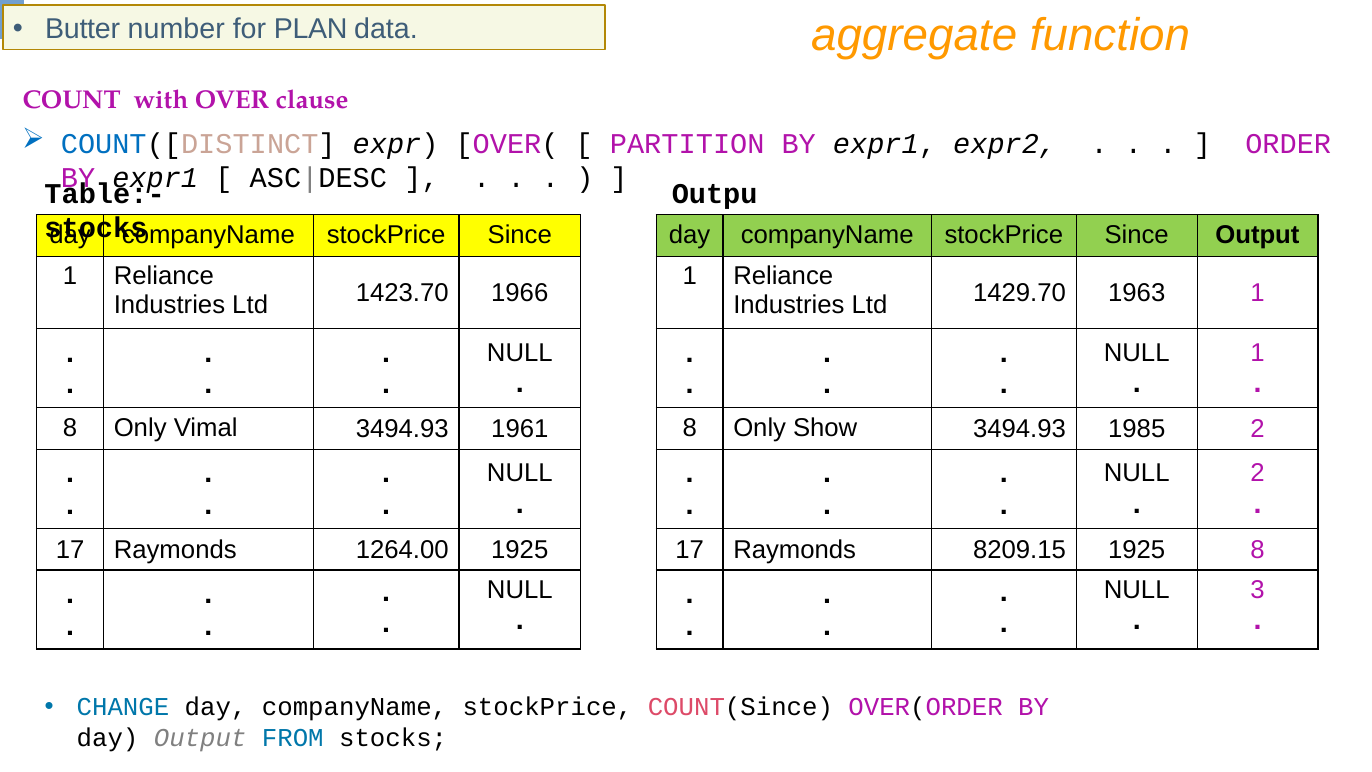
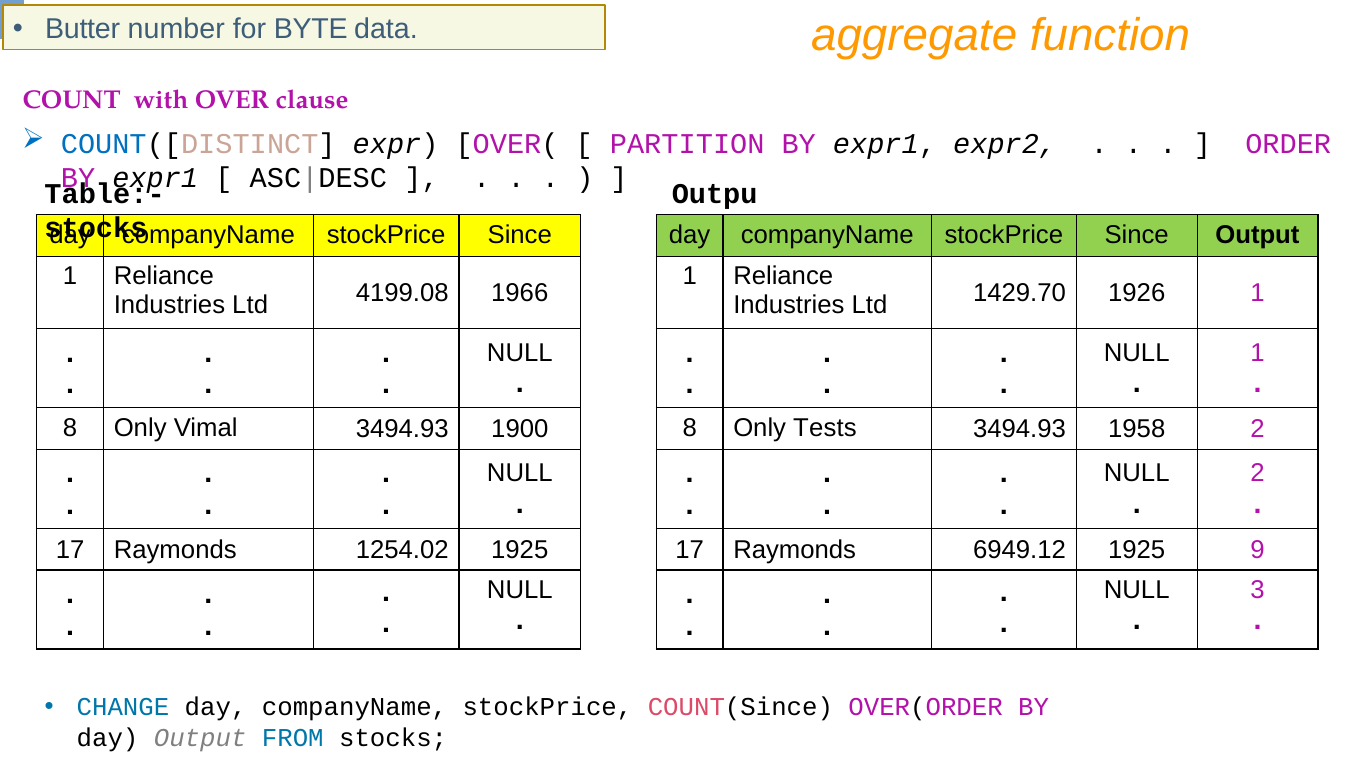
PLAN: PLAN -> BYTE
1423.70: 1423.70 -> 4199.08
1963: 1963 -> 1926
1961: 1961 -> 1900
Show: Show -> Tests
1985: 1985 -> 1958
1264.00: 1264.00 -> 1254.02
8209.15: 8209.15 -> 6949.12
1925 8: 8 -> 9
